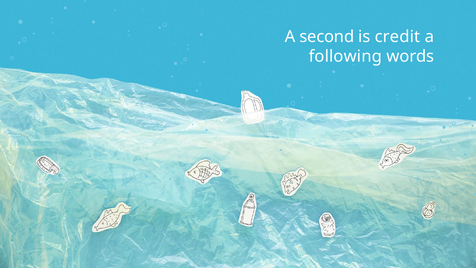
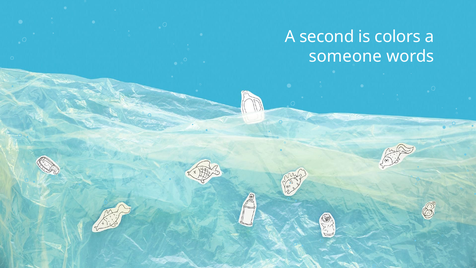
credit: credit -> colors
following: following -> someone
